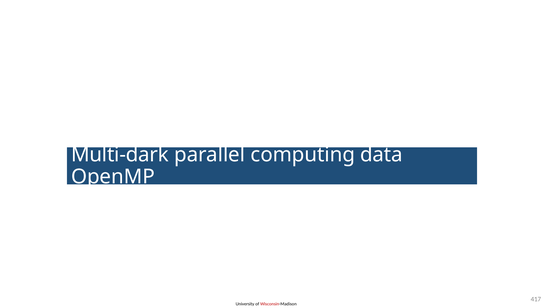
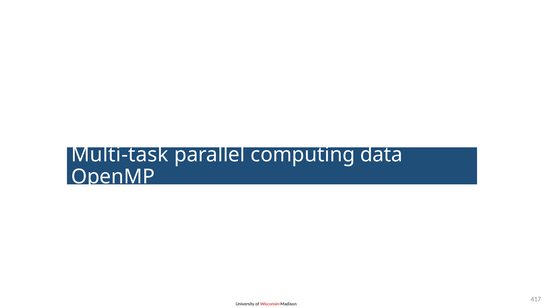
Multi-dark: Multi-dark -> Multi-task
